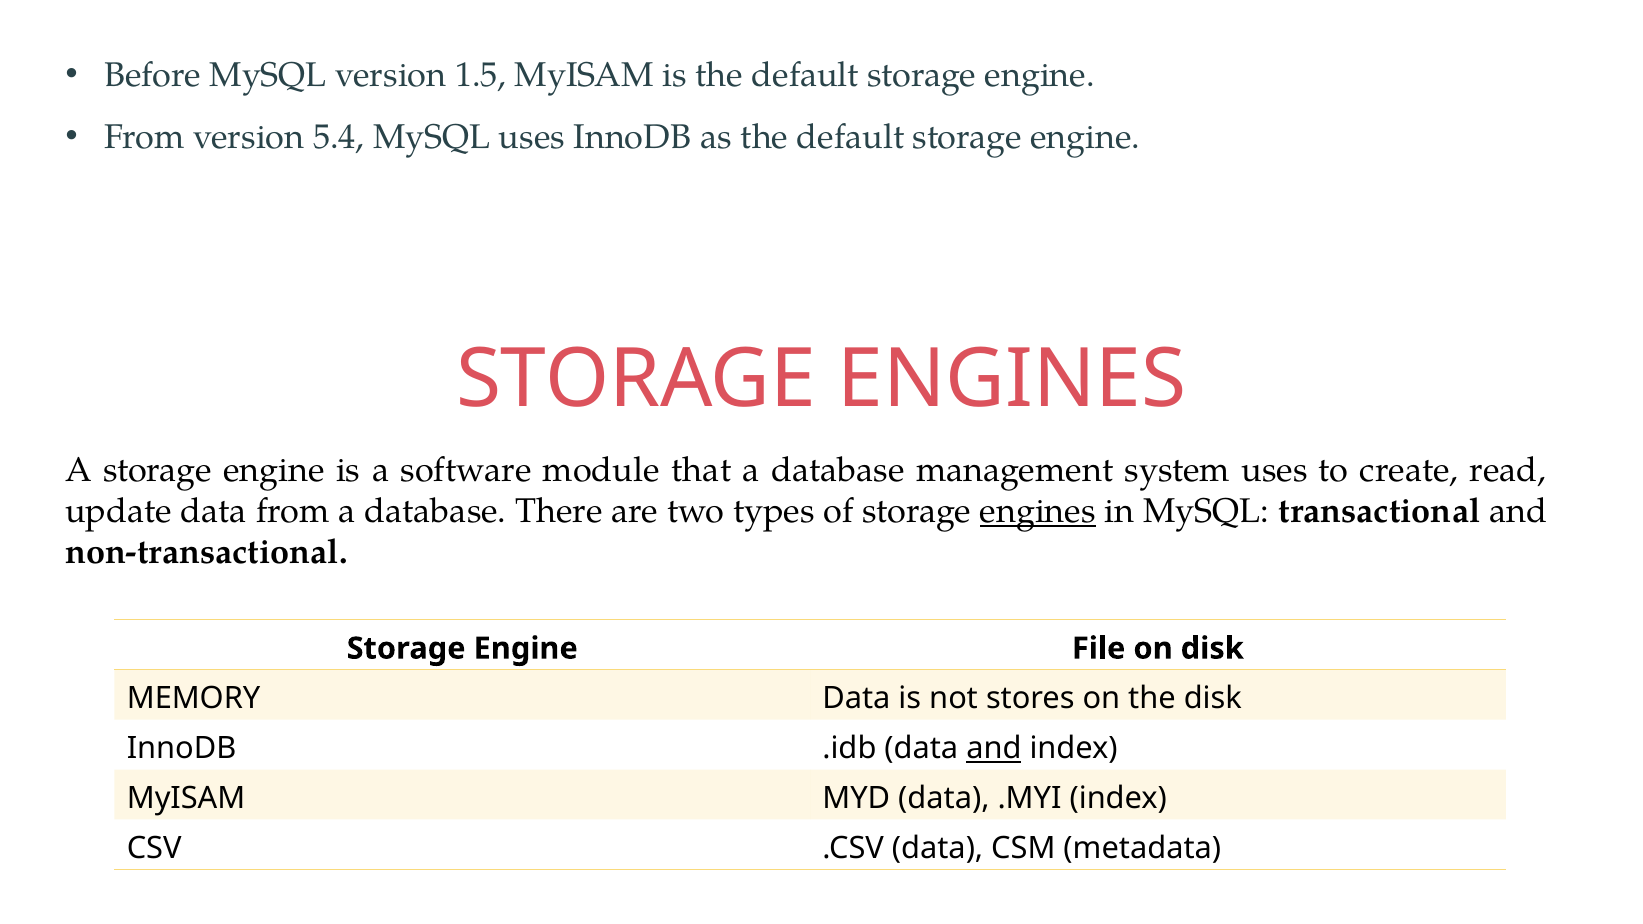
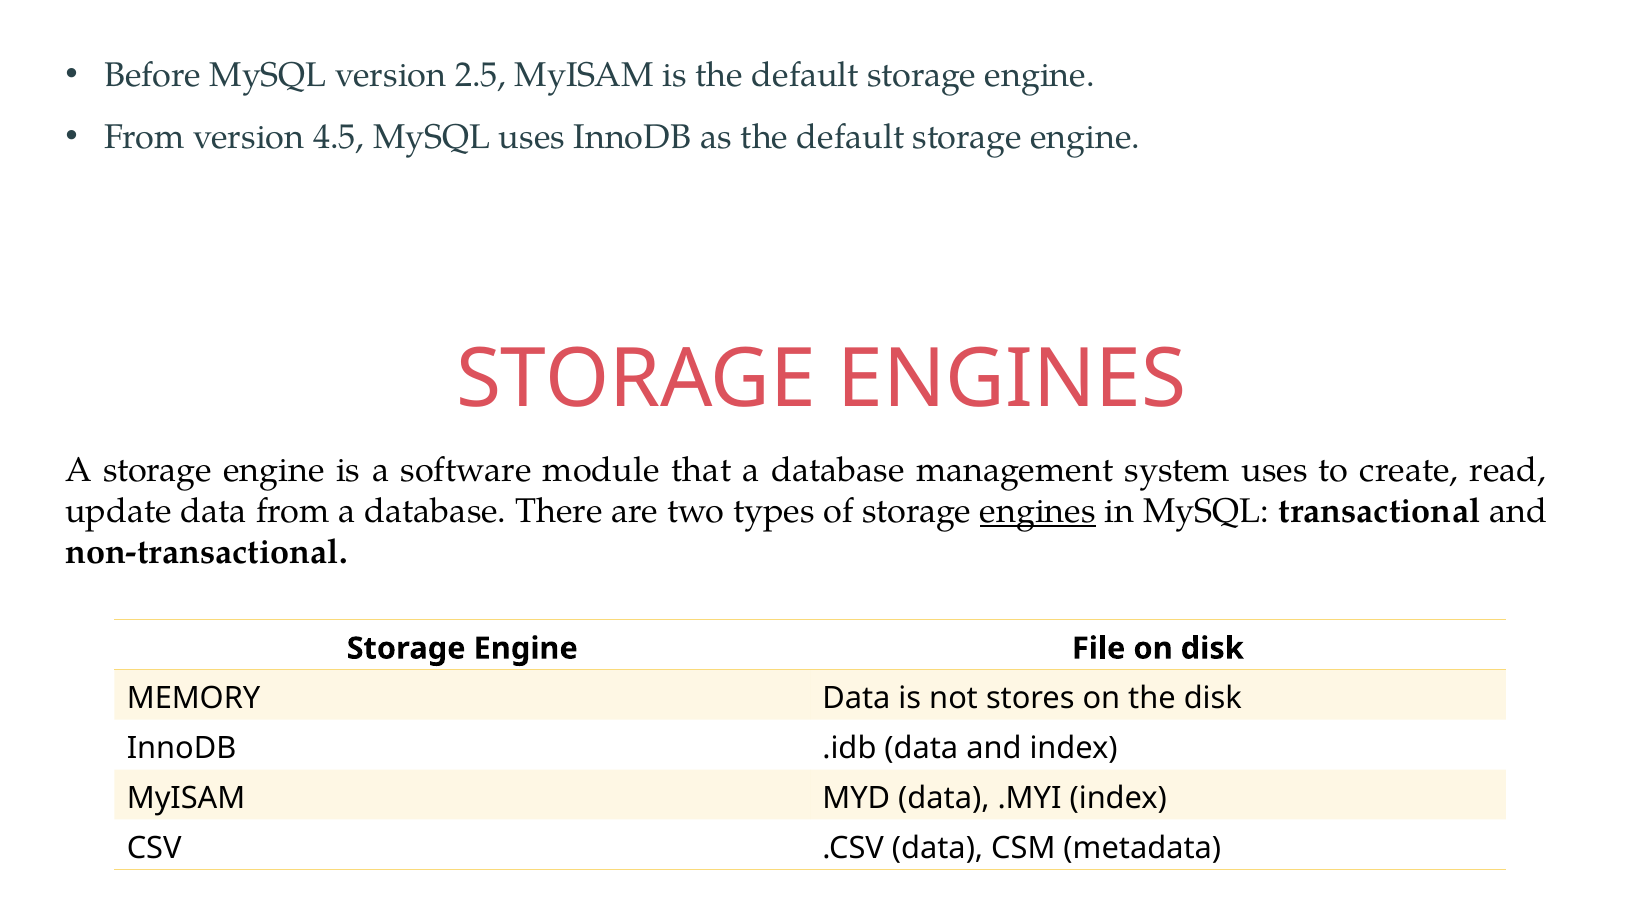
1.5: 1.5 -> 2.5
5.4: 5.4 -> 4.5
and at (994, 749) underline: present -> none
